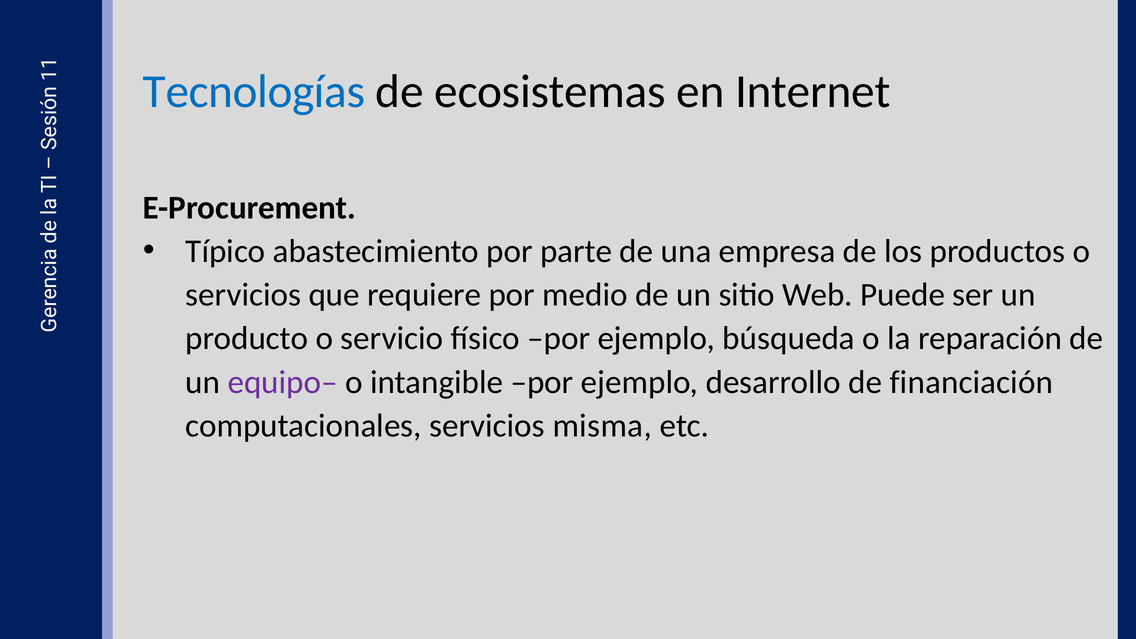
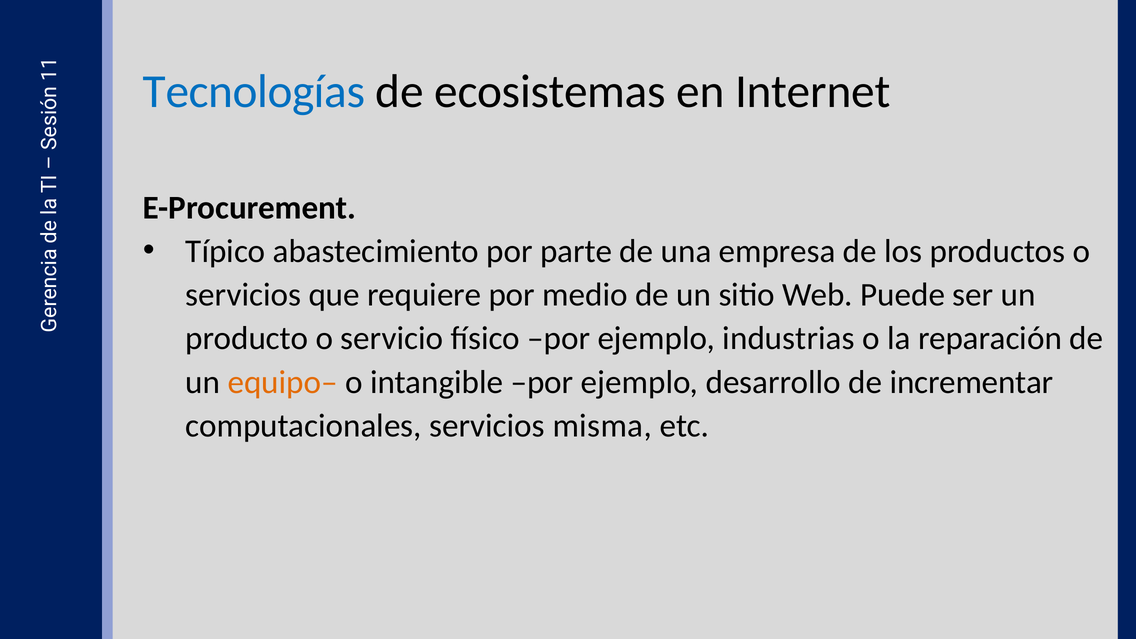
búsqueda: búsqueda -> industrias
equipo– colour: purple -> orange
financiación: financiación -> incrementar
